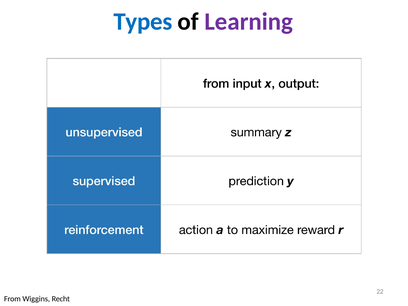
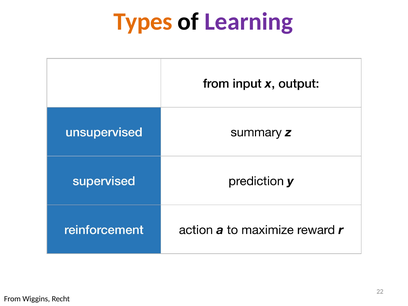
Types colour: blue -> orange
